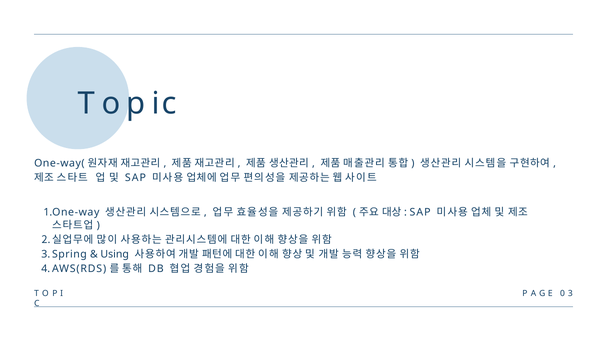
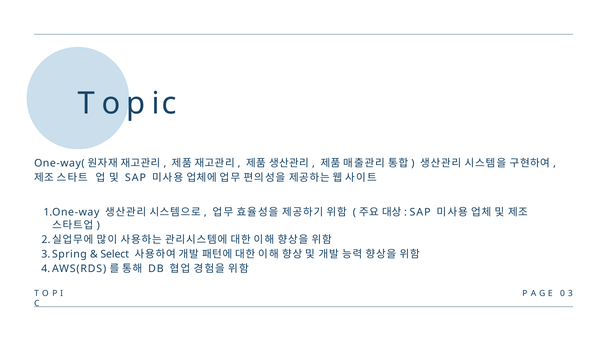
Using: Using -> Select
